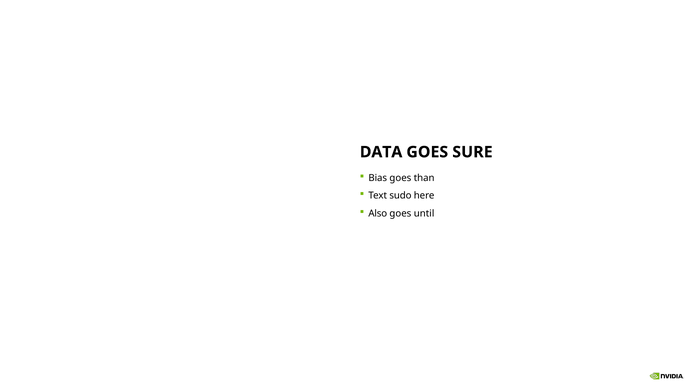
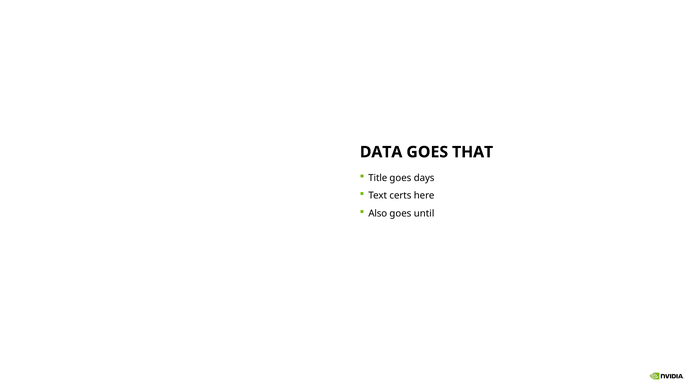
SURE: SURE -> THAT
Bias: Bias -> Title
than: than -> days
sudo: sudo -> certs
